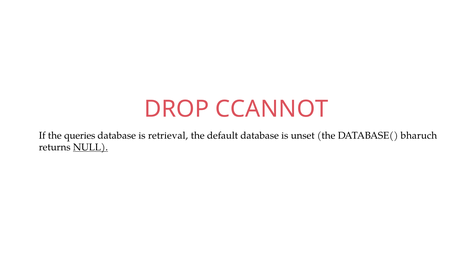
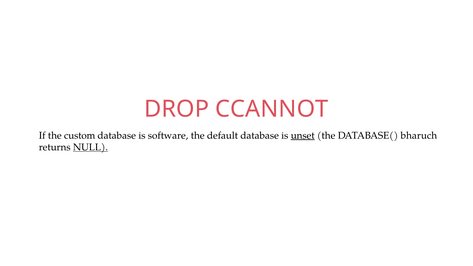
queries: queries -> custom
retrieval: retrieval -> software
unset underline: none -> present
